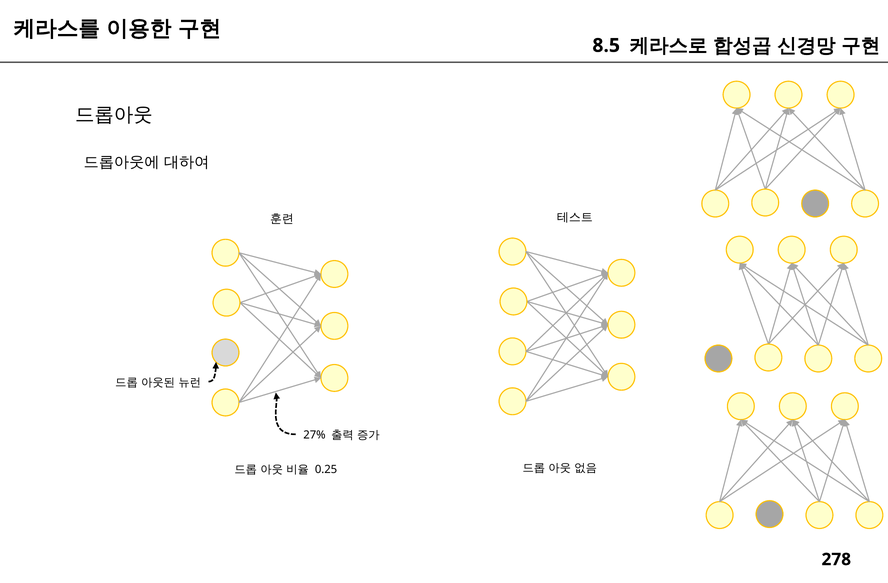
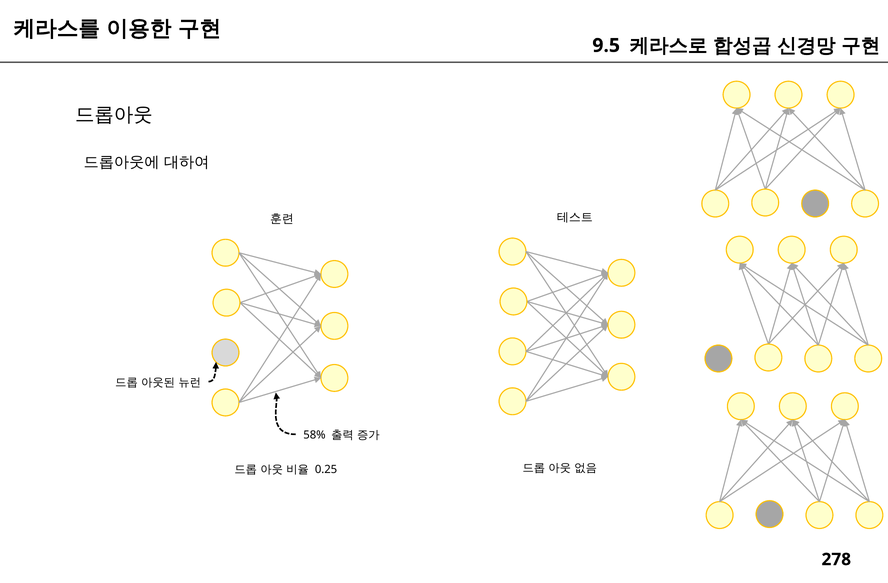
8.5: 8.5 -> 9.5
27%: 27% -> 58%
